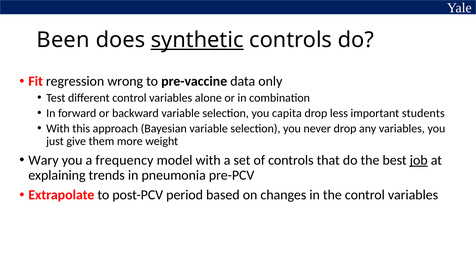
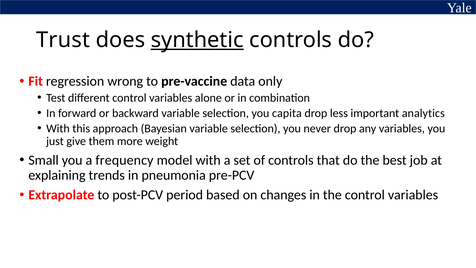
Been: Been -> Trust
students: students -> analytics
Wary: Wary -> Small
job underline: present -> none
